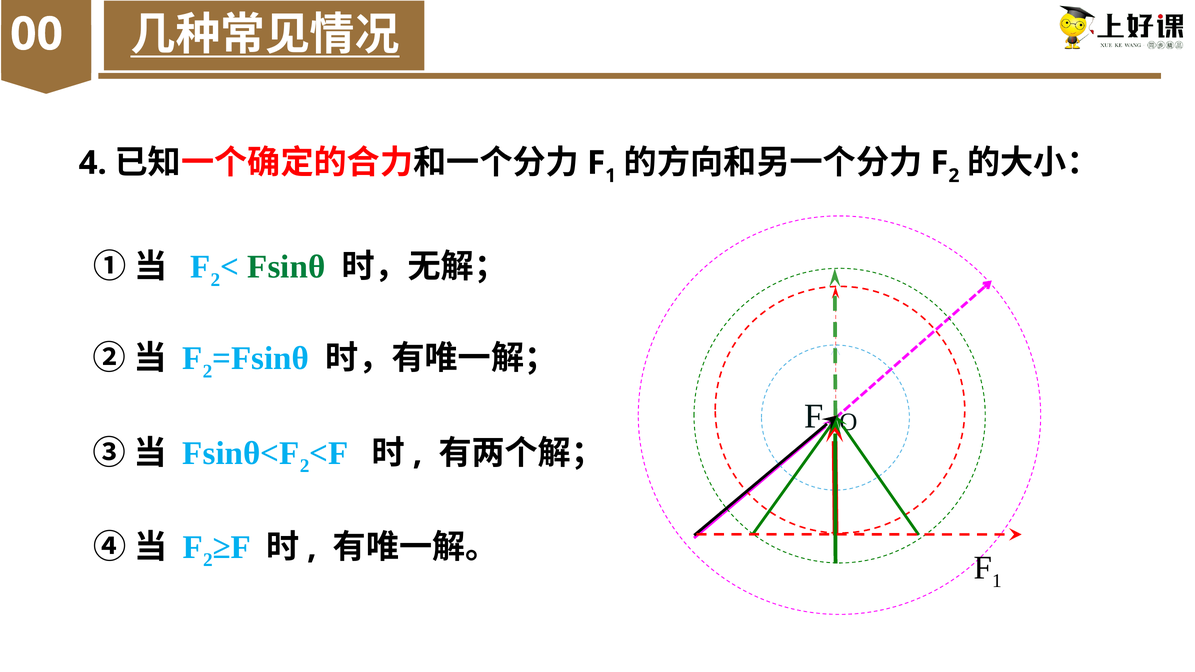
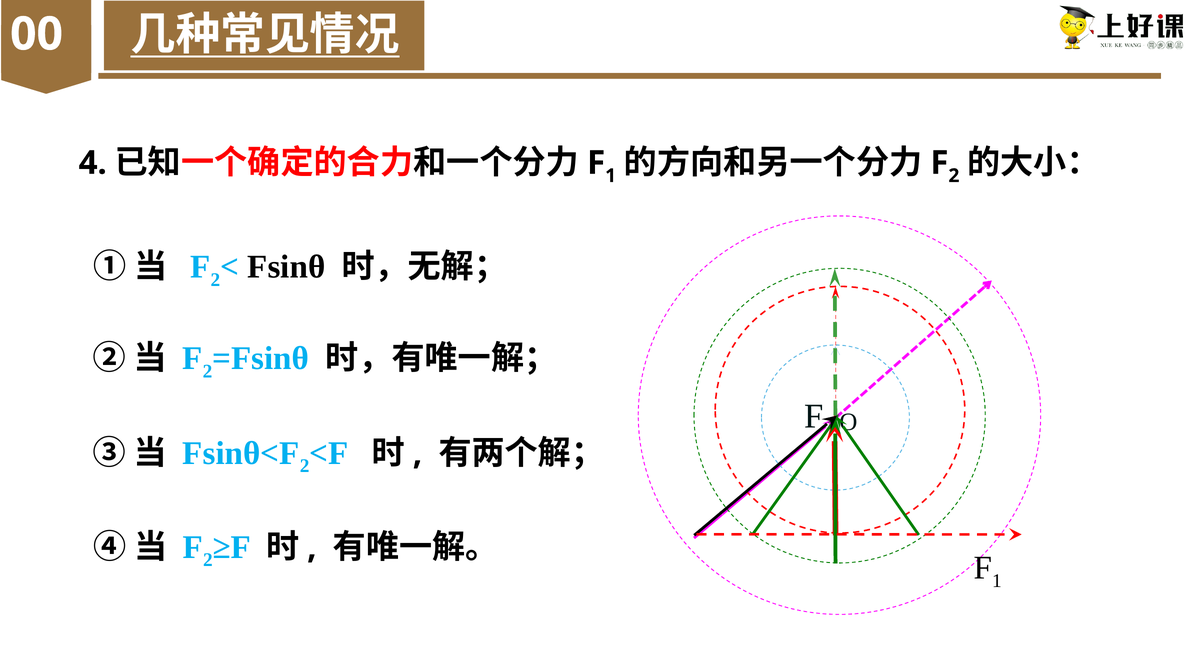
Fsinθ colour: green -> black
